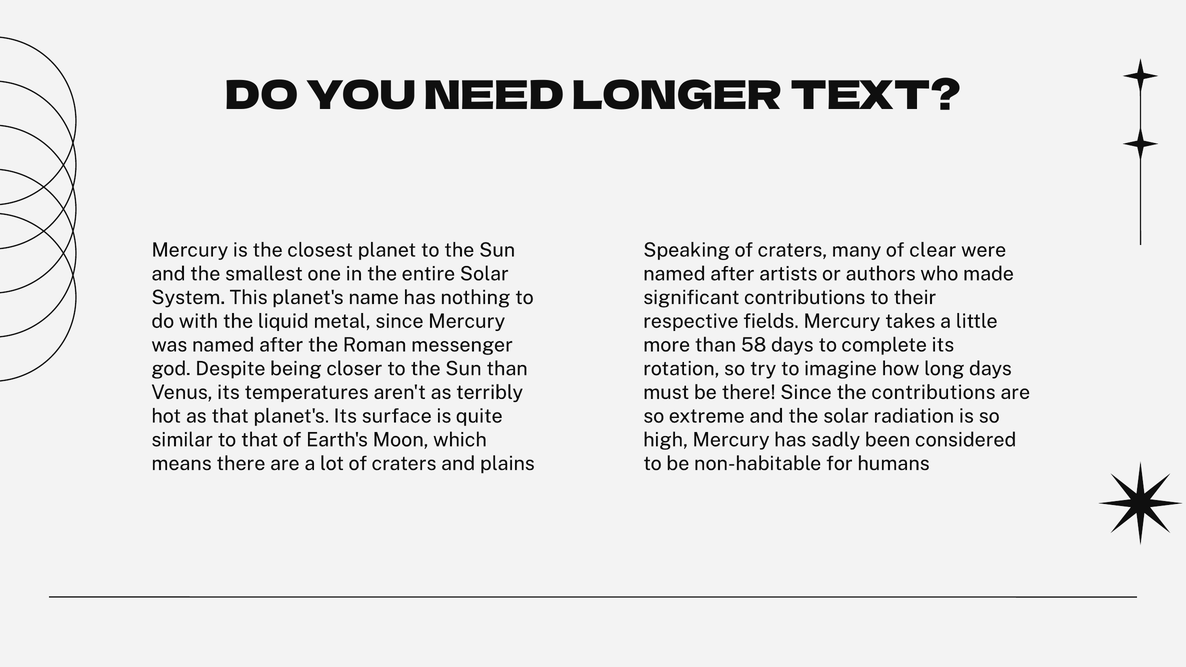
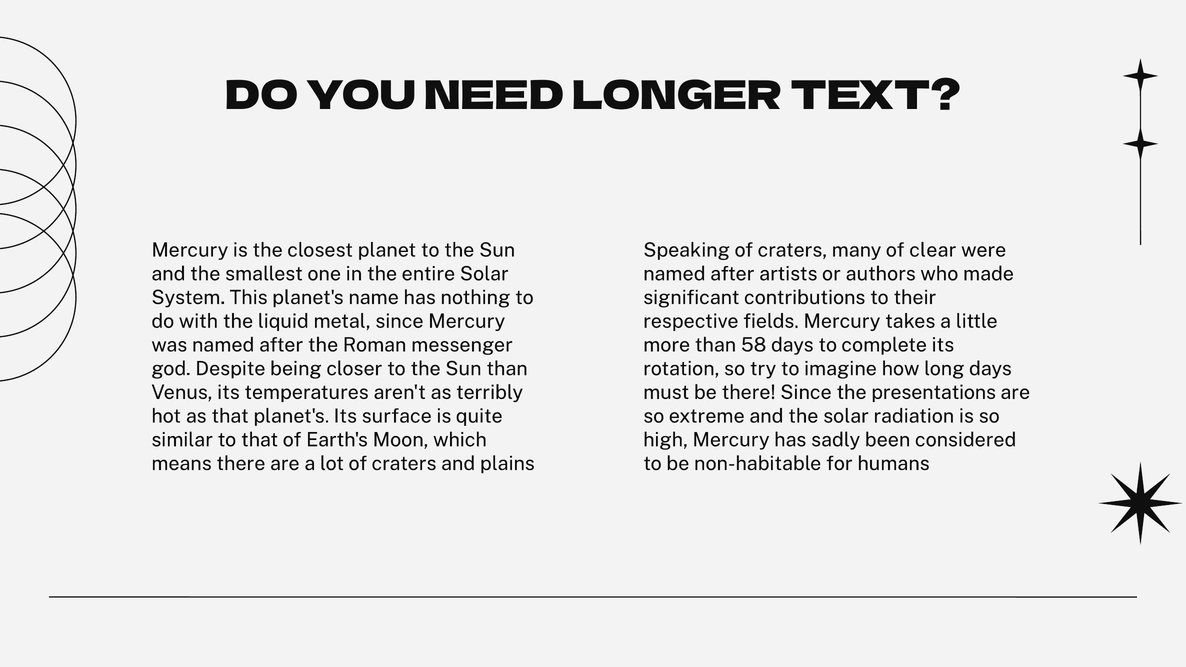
the contributions: contributions -> presentations
